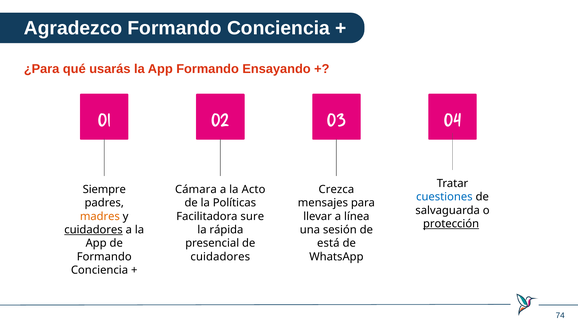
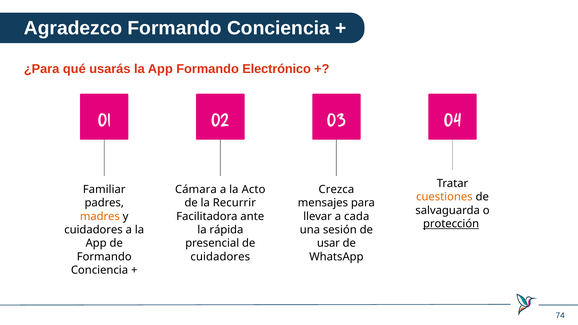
Ensayando: Ensayando -> Electrónico
Siempre: Siempre -> Familiar
cuestiones colour: blue -> orange
Políticas: Políticas -> Recurrir
sure: sure -> ante
línea: línea -> cada
cuidadores at (93, 230) underline: present -> none
está: está -> usar
